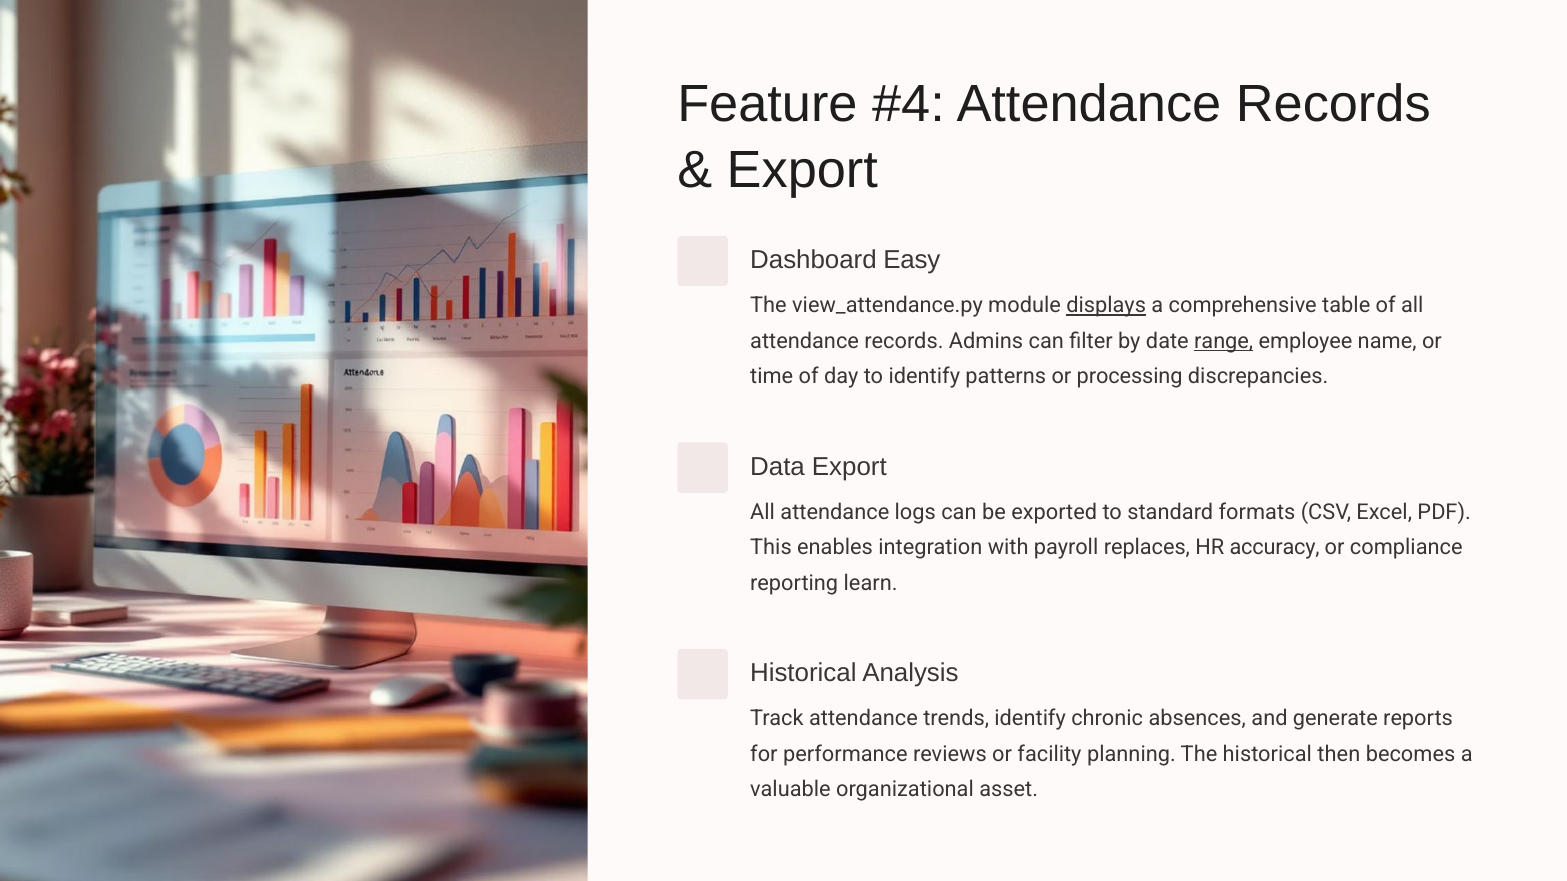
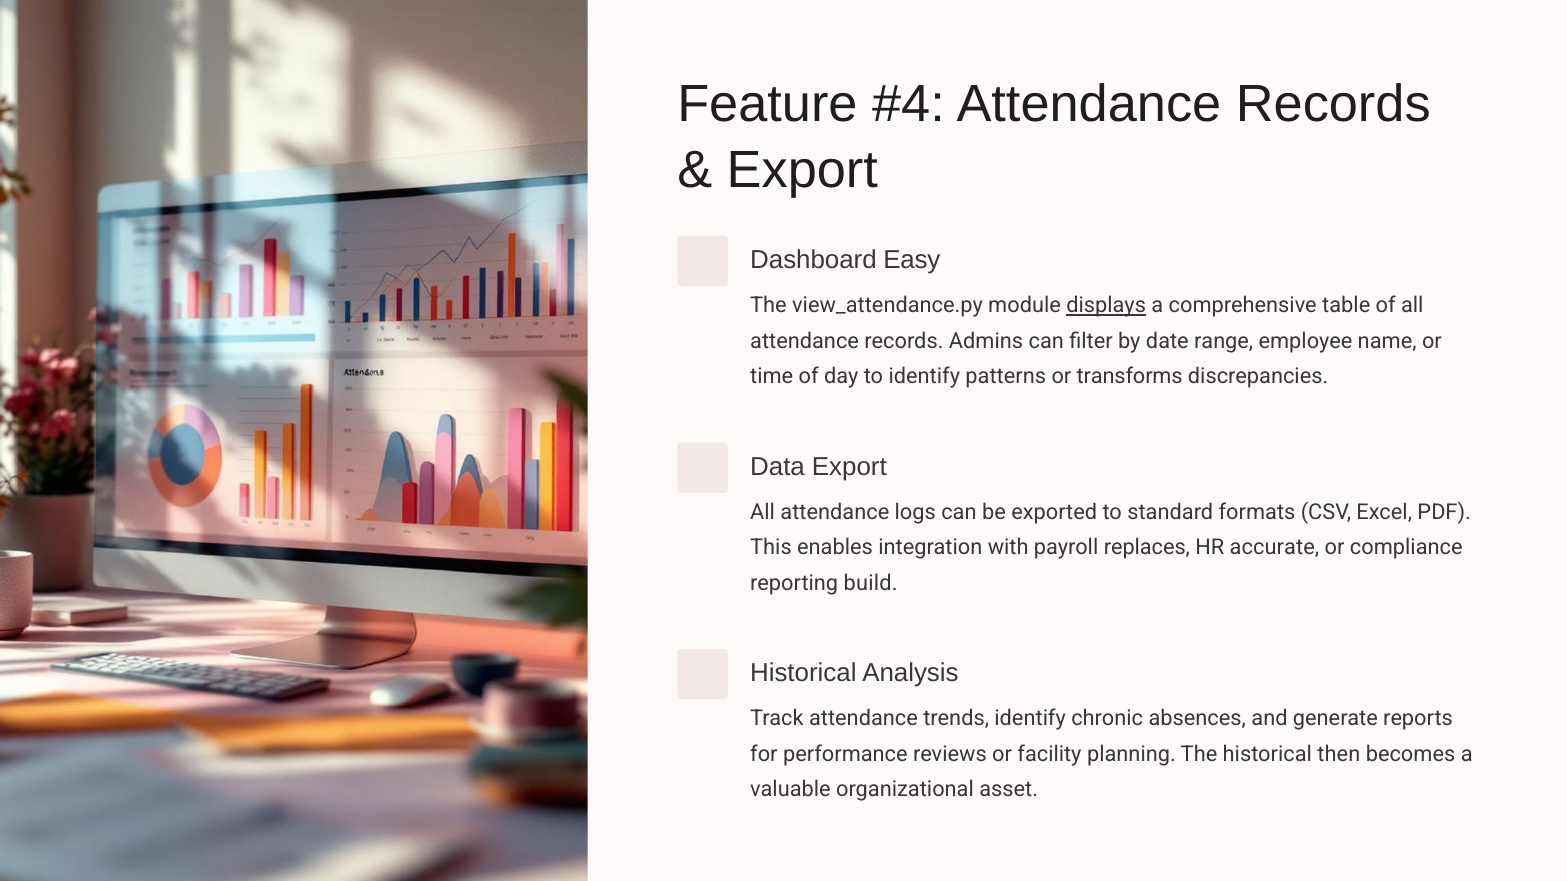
range underline: present -> none
processing: processing -> transforms
accuracy: accuracy -> accurate
learn: learn -> build
